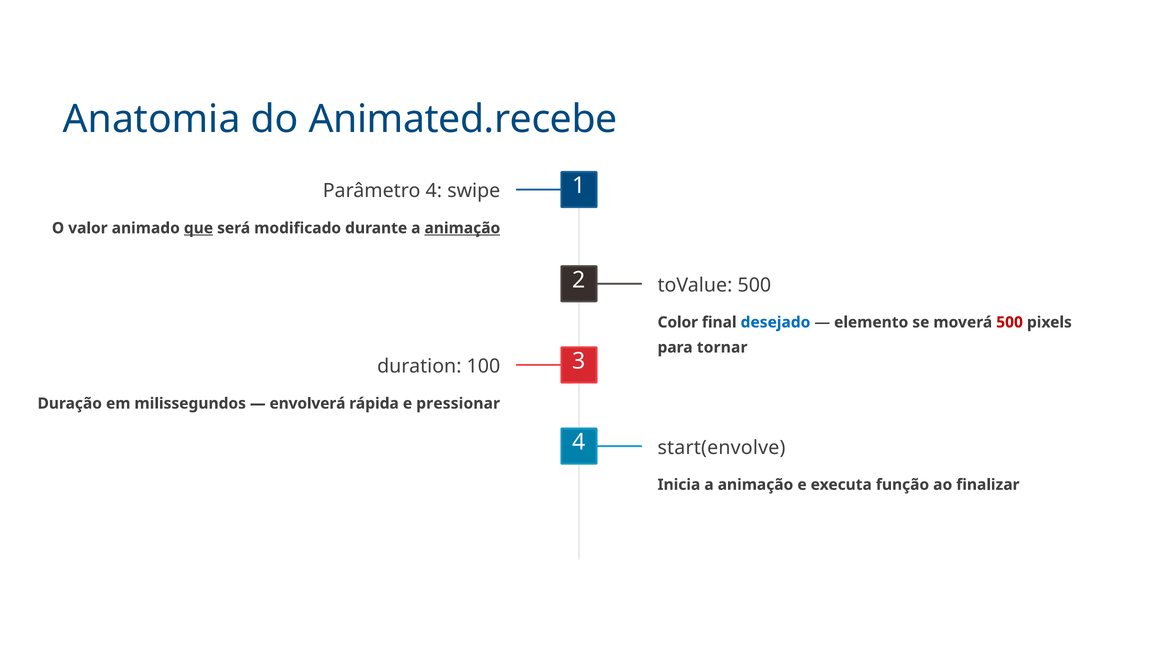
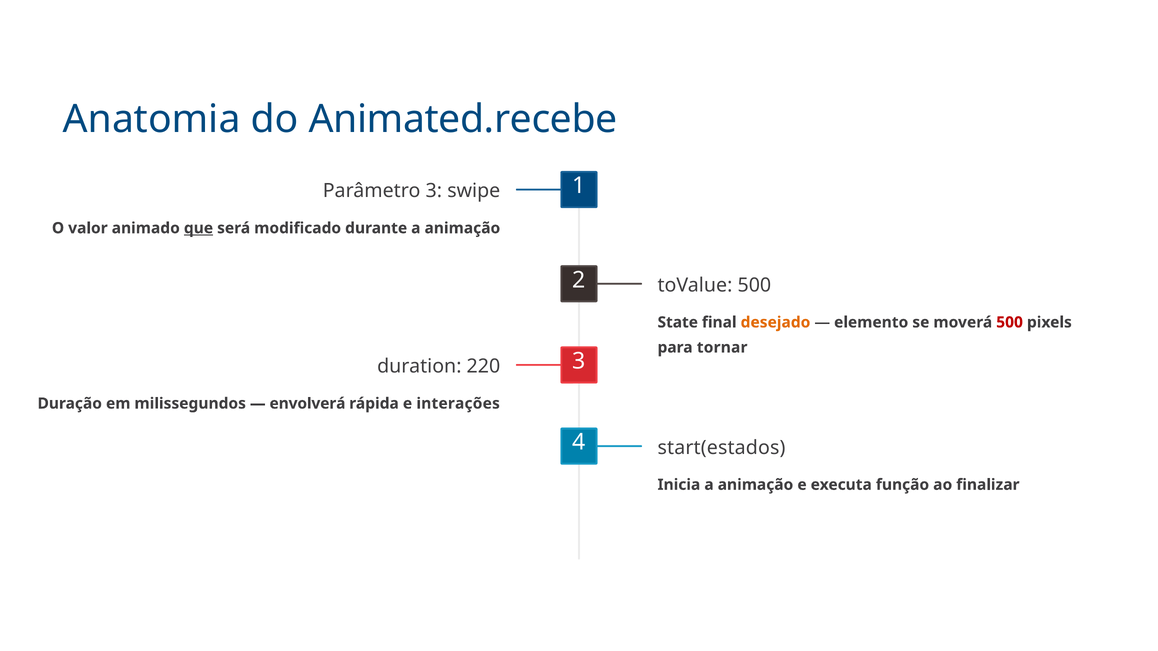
Parâmetro 4: 4 -> 3
animação at (462, 228) underline: present -> none
Color: Color -> State
desejado colour: blue -> orange
100: 100 -> 220
pressionar: pressionar -> interações
start(envolve: start(envolve -> start(estados
